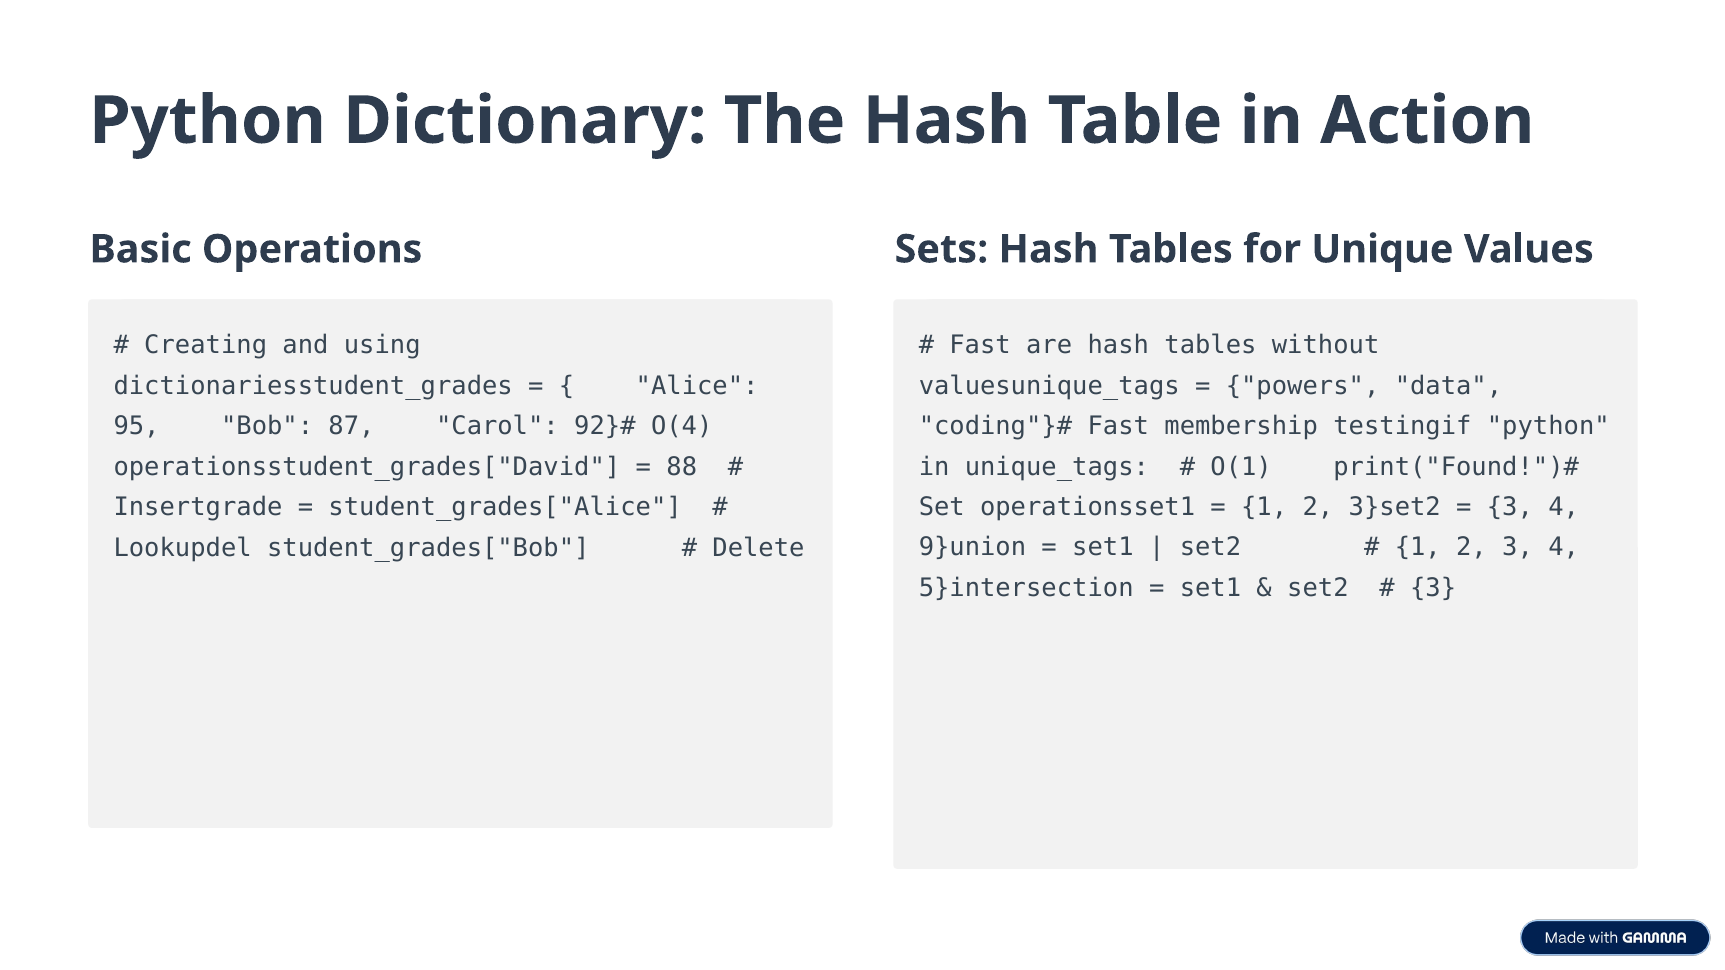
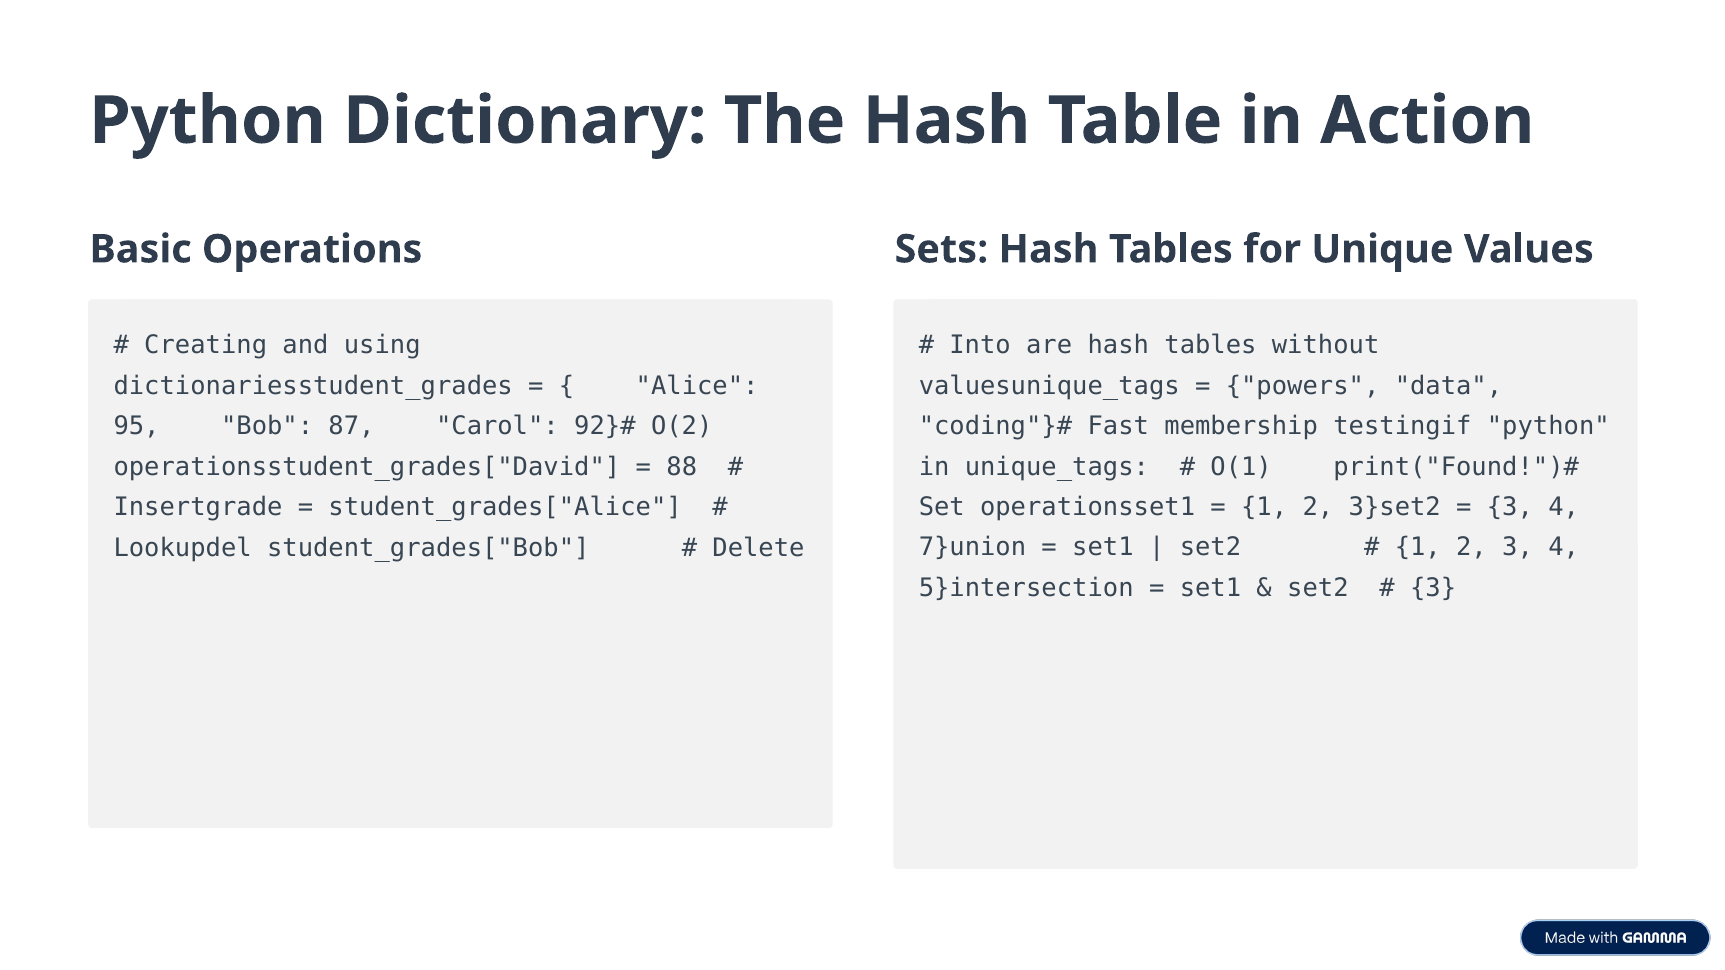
Fast at (980, 346): Fast -> Into
O(4: O(4 -> O(2
9}union: 9}union -> 7}union
